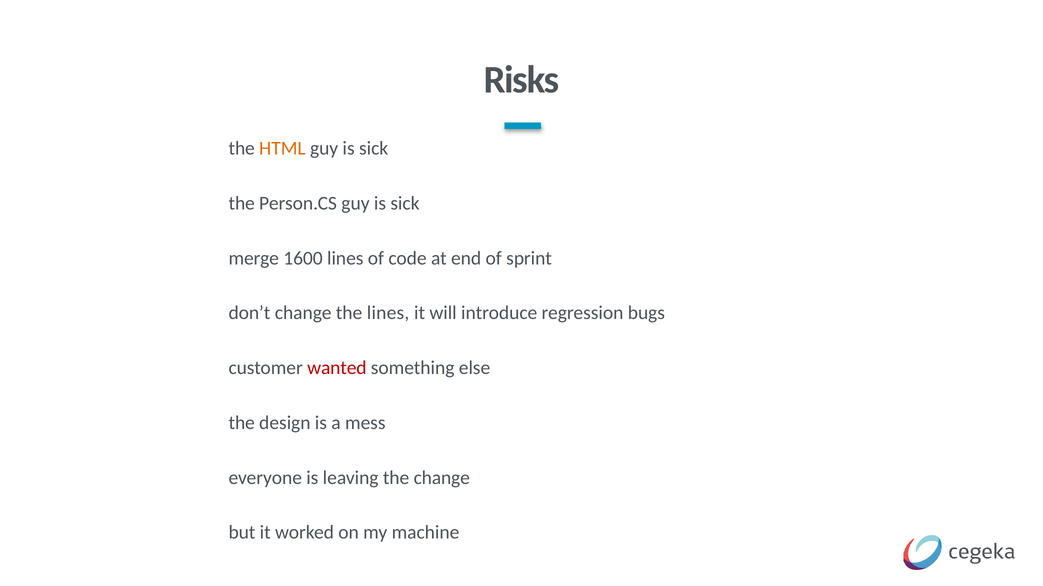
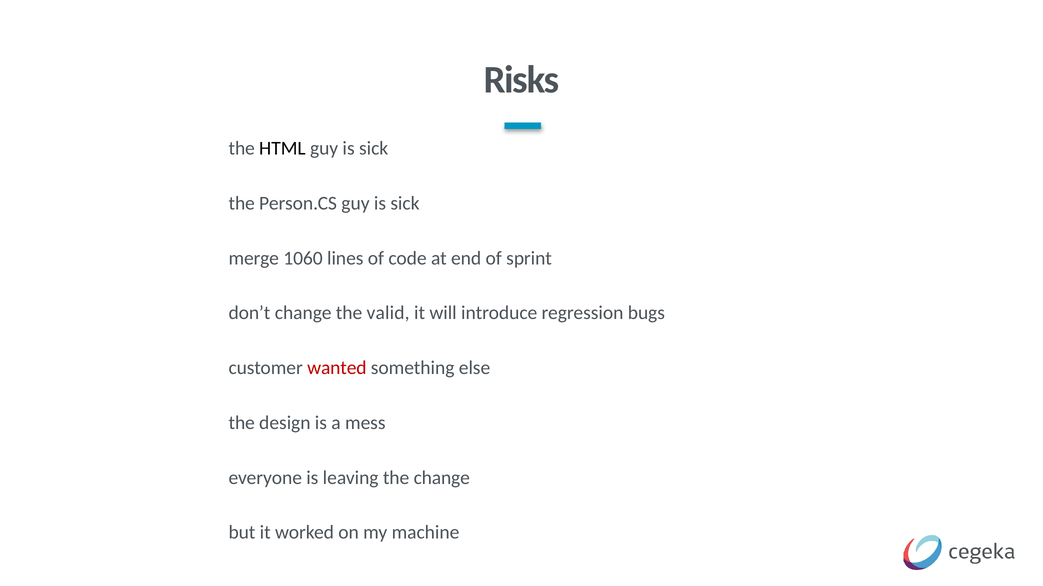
HTML colour: orange -> black
1600: 1600 -> 1060
the lines: lines -> valid
